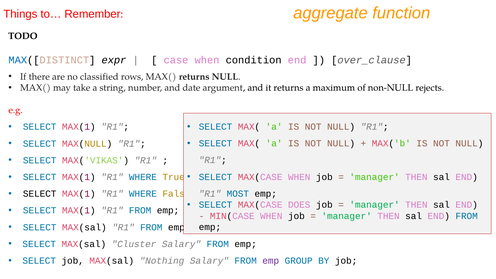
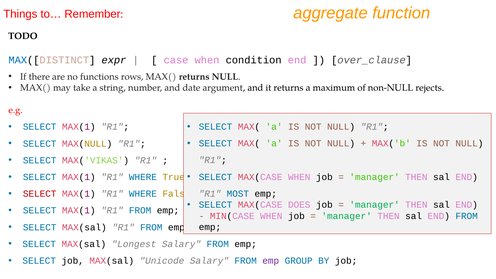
classified: classified -> functions
SELECT at (40, 194) colour: black -> red
Cluster: Cluster -> Longest
Nothing: Nothing -> Unicode
